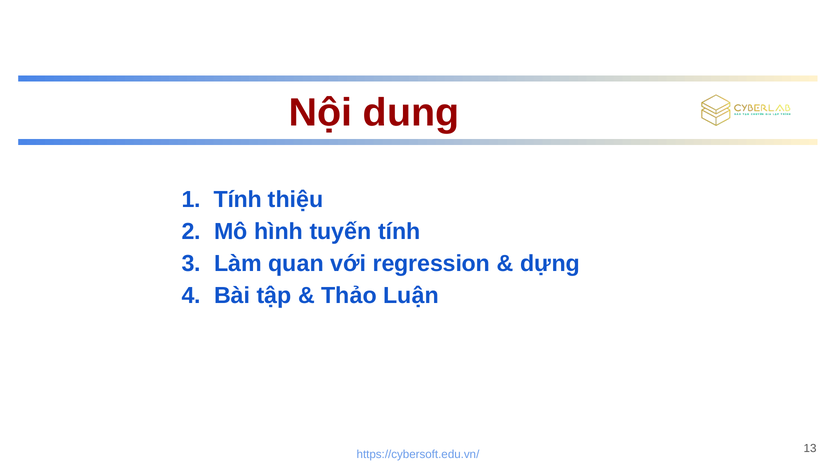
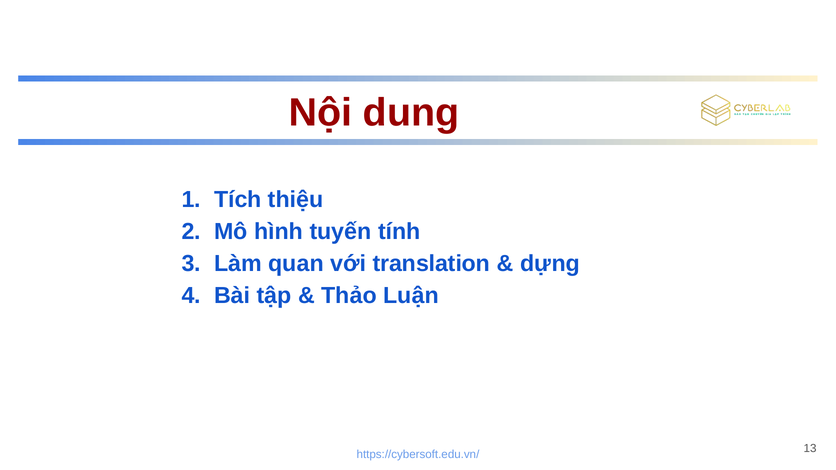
Tính at (238, 200): Tính -> Tích
regression: regression -> translation
